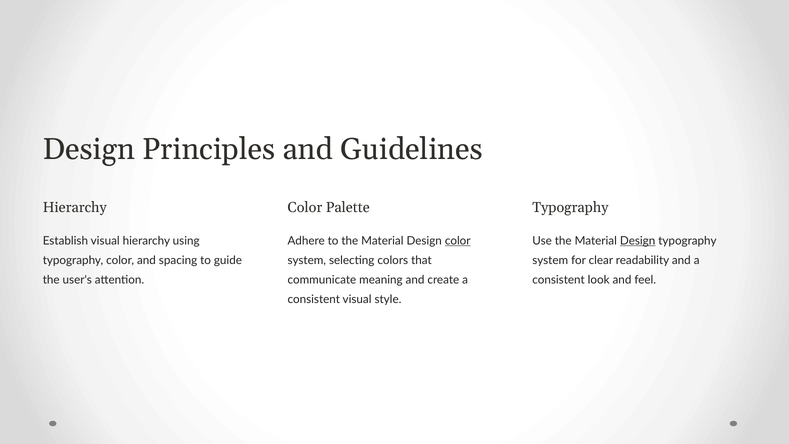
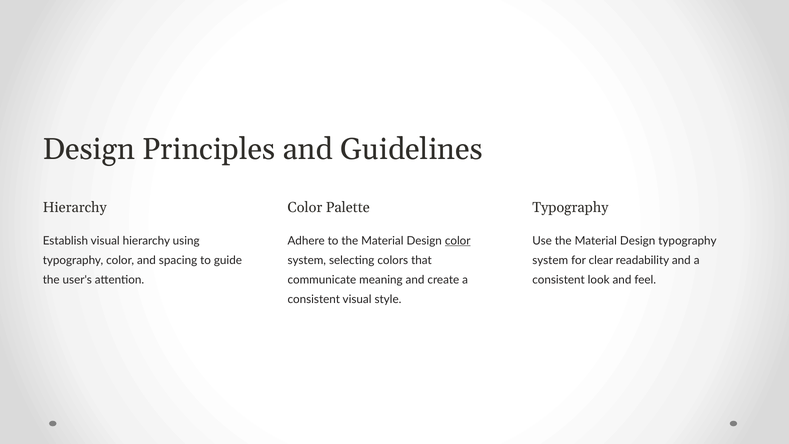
Design at (638, 241) underline: present -> none
